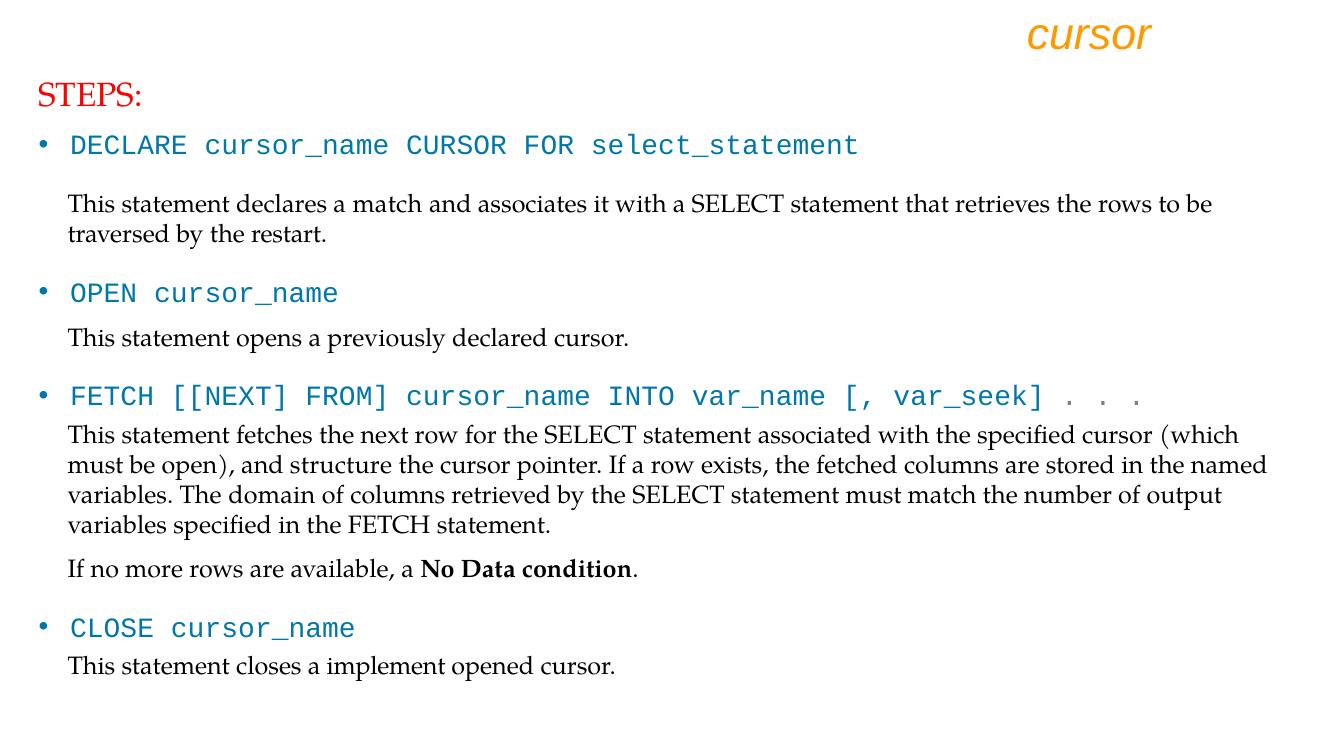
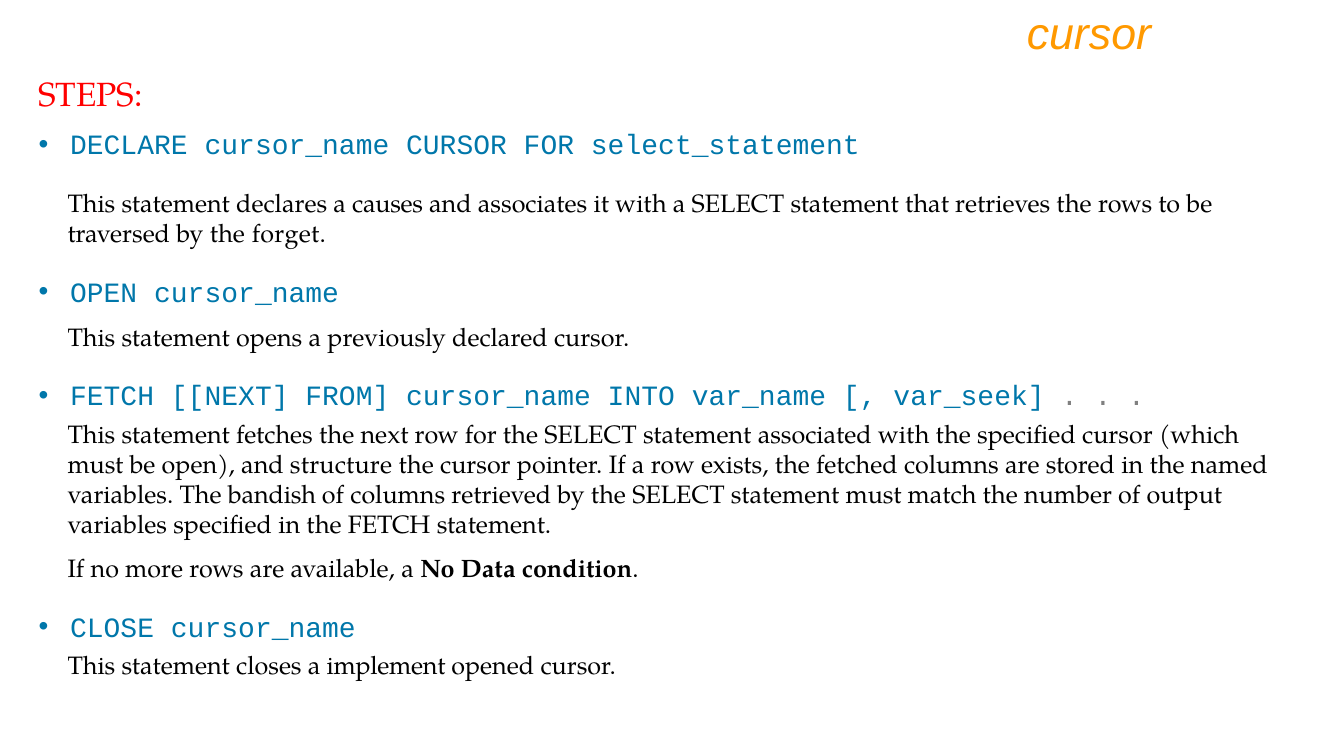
a match: match -> causes
restart: restart -> forget
domain: domain -> bandish
